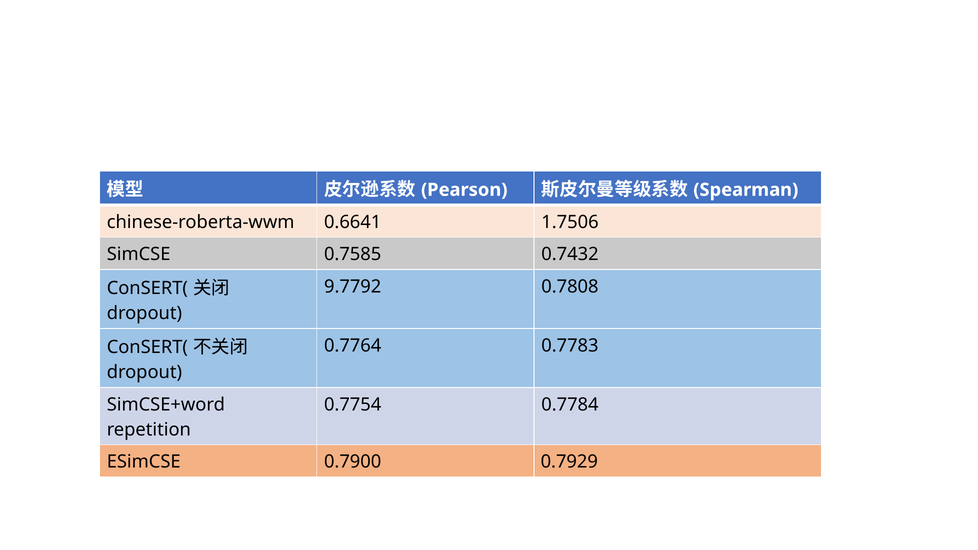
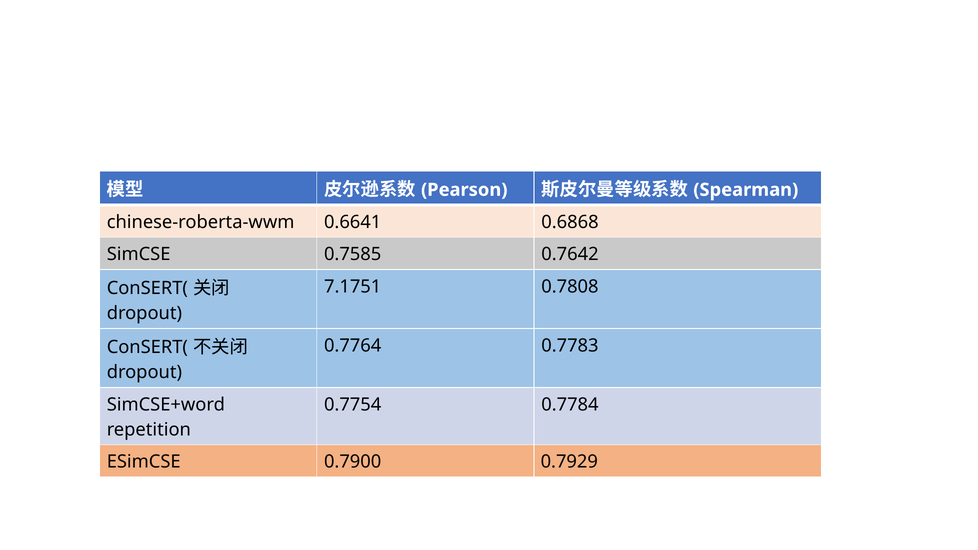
1.7506: 1.7506 -> 0.6868
0.7432: 0.7432 -> 0.7642
9.7792: 9.7792 -> 7.1751
